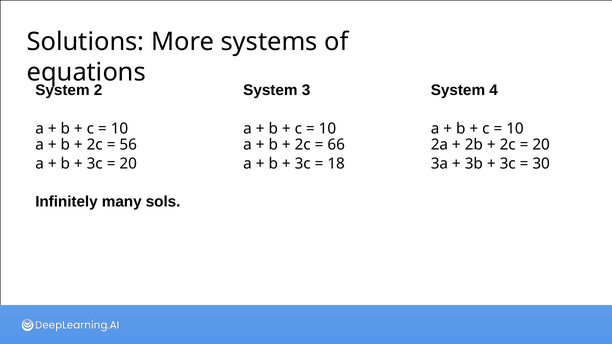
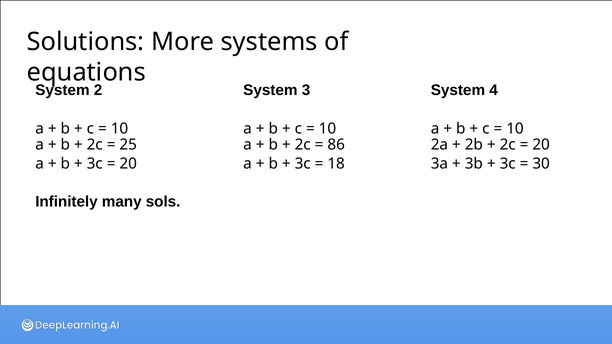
56: 56 -> 25
66: 66 -> 86
